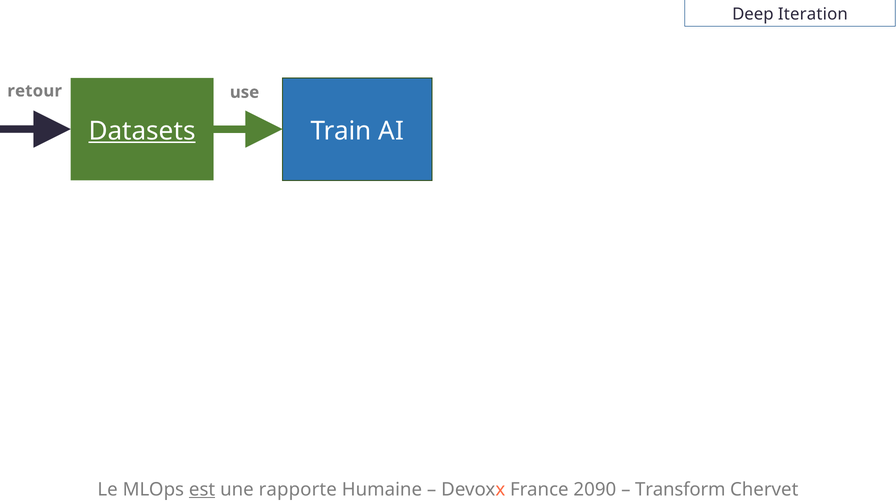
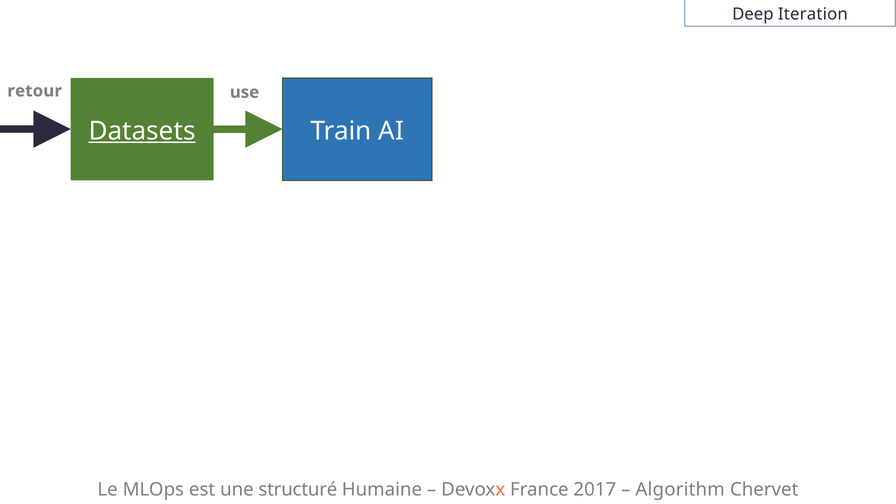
est underline: present -> none
rapporte: rapporte -> structuré
2090: 2090 -> 2017
Transform: Transform -> Algorithm
